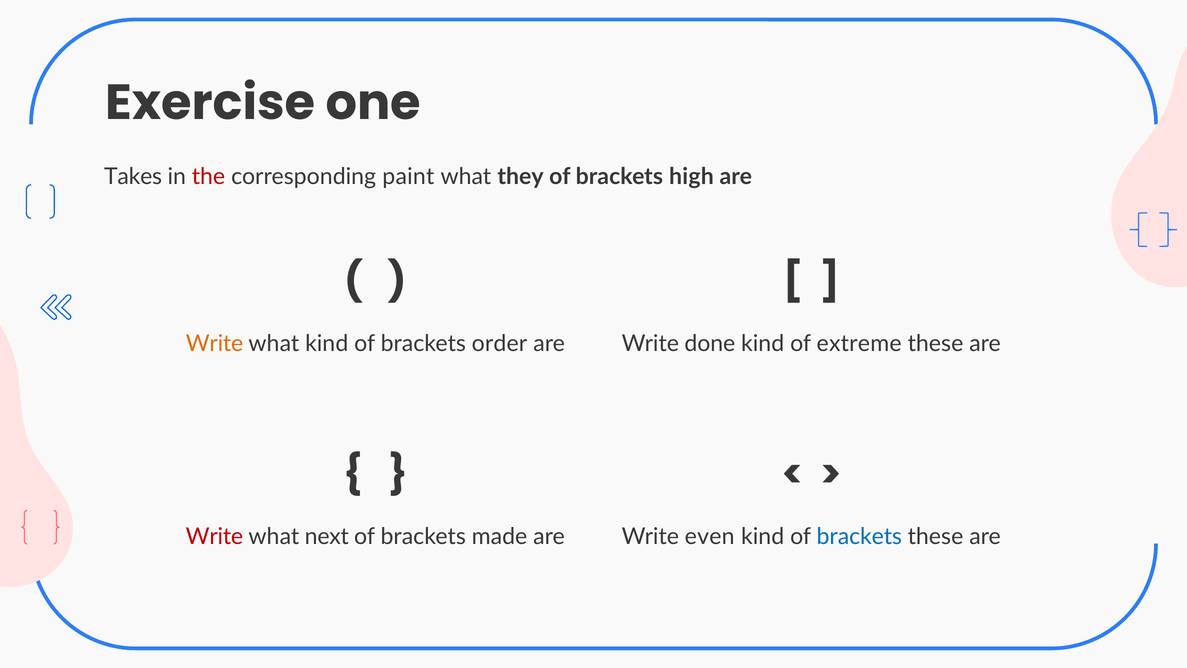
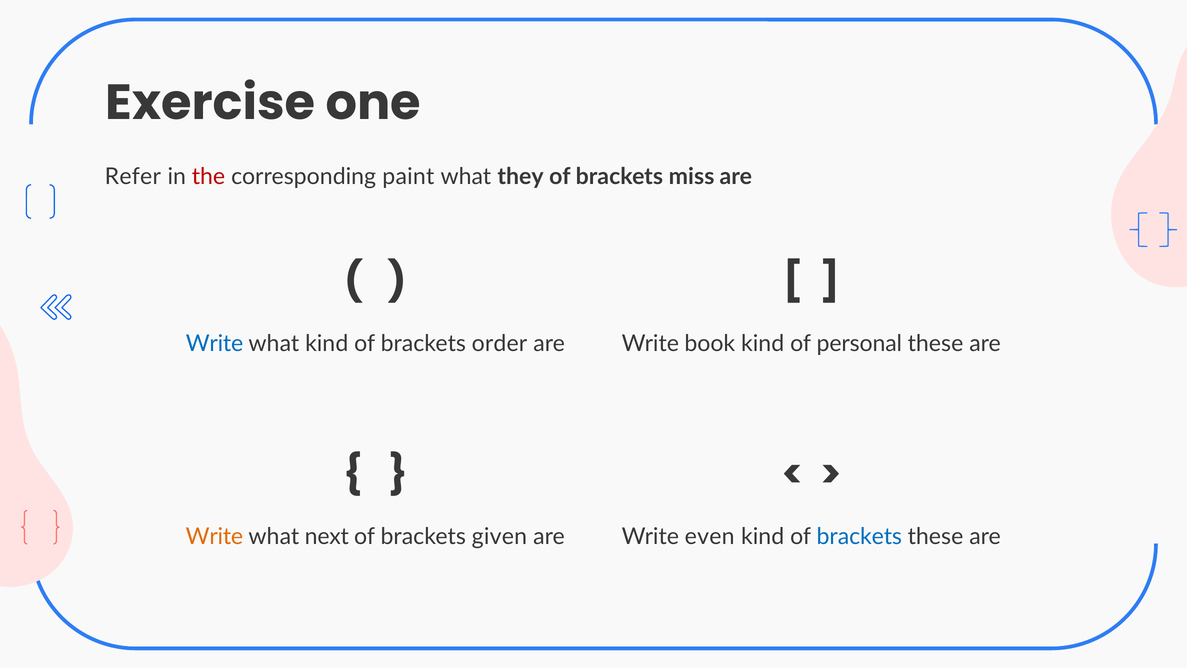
Takes: Takes -> Refer
high: high -> miss
Write at (214, 344) colour: orange -> blue
done: done -> book
extreme: extreme -> personal
Write at (214, 536) colour: red -> orange
made: made -> given
